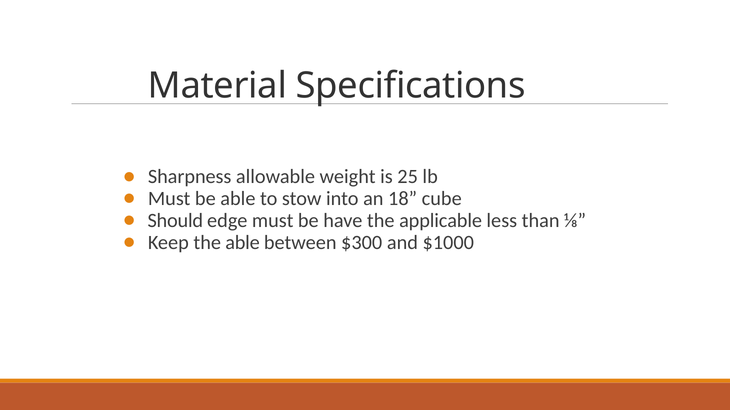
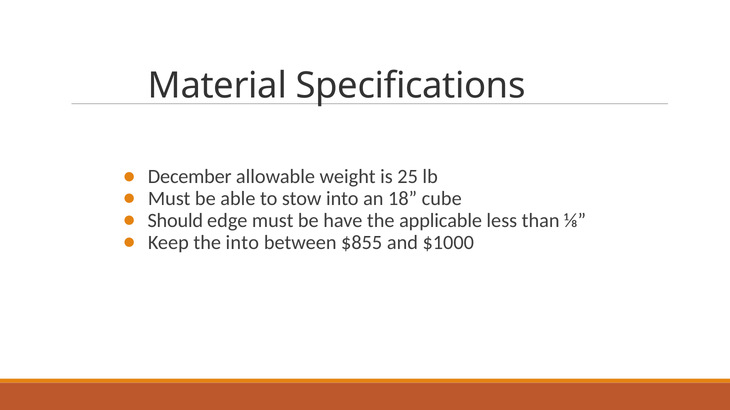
Sharpness: Sharpness -> December
the able: able -> into
$300: $300 -> $855
